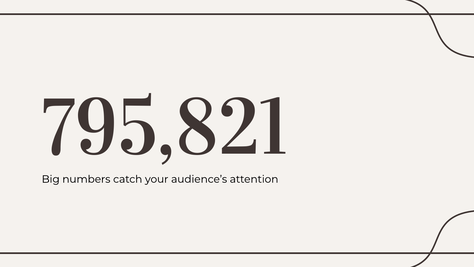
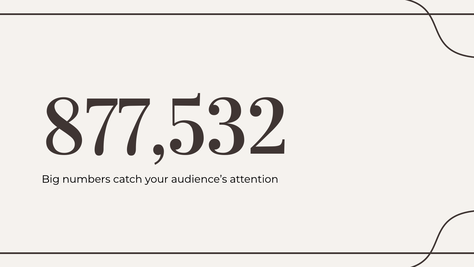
795,821: 795,821 -> 877,532
